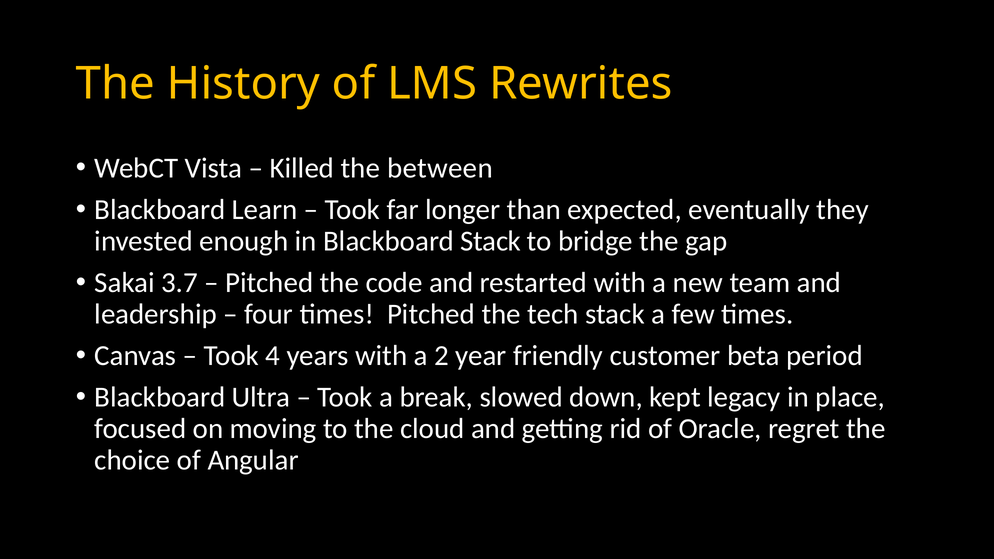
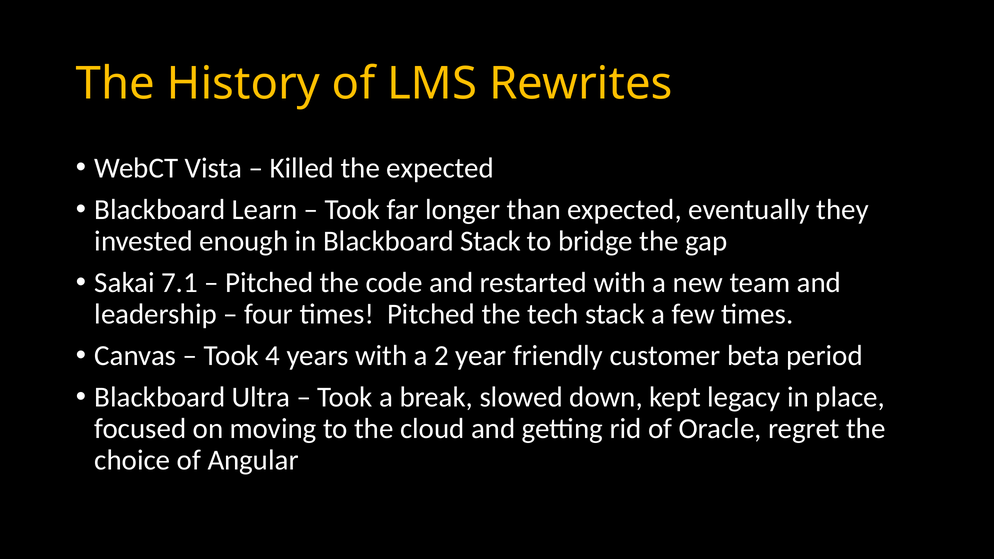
the between: between -> expected
3.7: 3.7 -> 7.1
